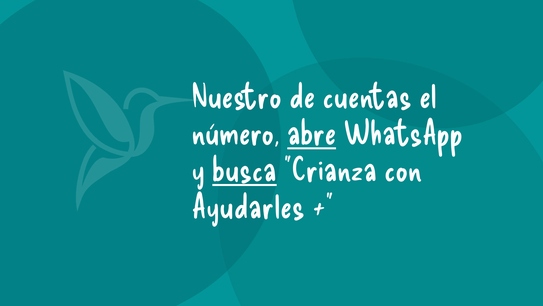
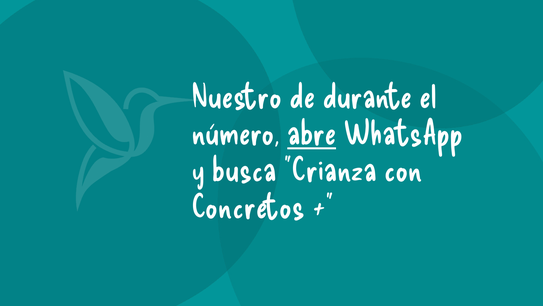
cuentas: cuentas -> durante
busca underline: present -> none
Ayudarles: Ayudarles -> Concretos
